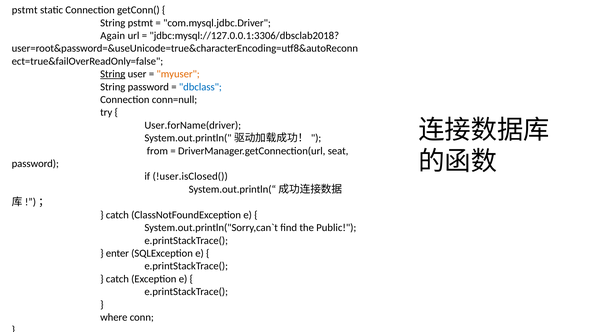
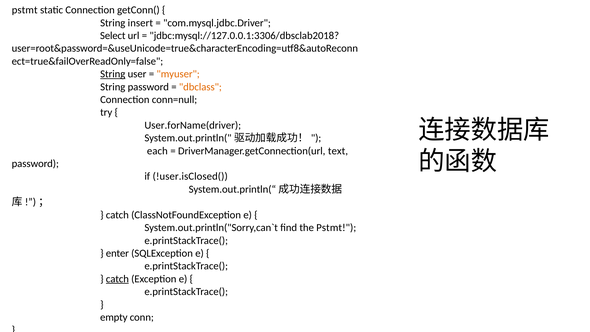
String pstmt: pstmt -> insert
Again: Again -> Select
dbclass colour: blue -> orange
from: from -> each
seat: seat -> text
the Public: Public -> Pstmt
catch at (117, 279) underline: none -> present
where: where -> empty
